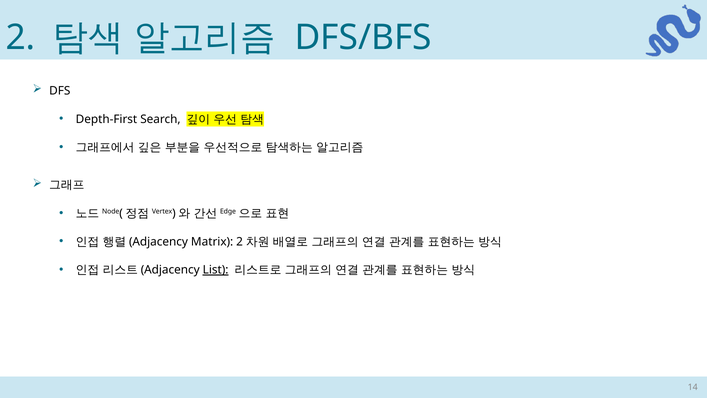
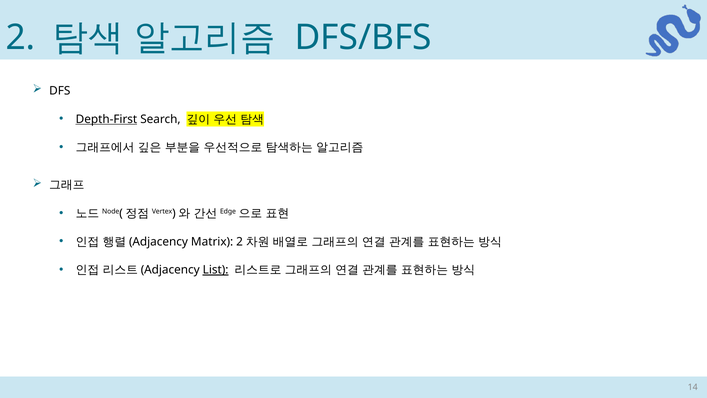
Depth-First underline: none -> present
